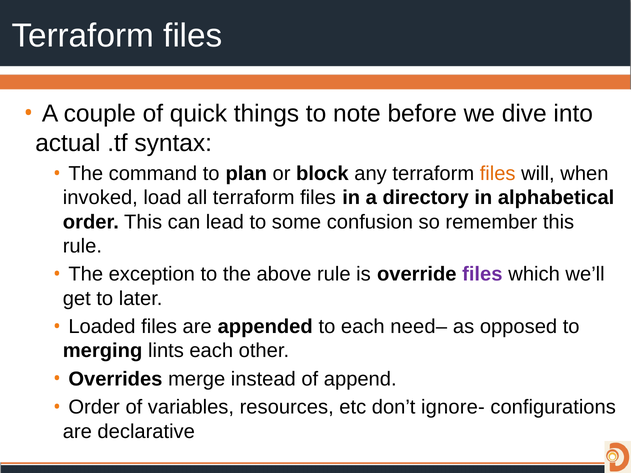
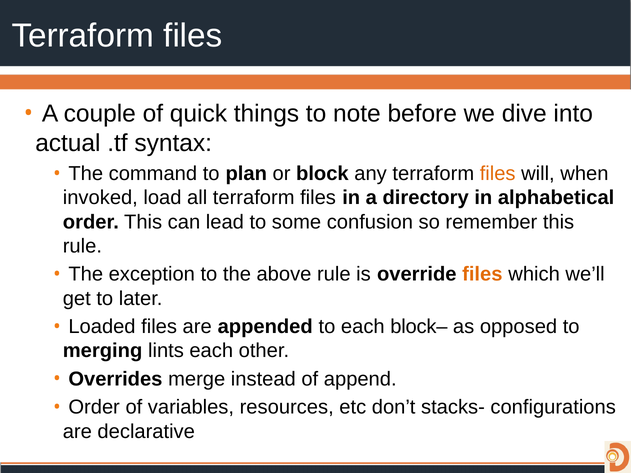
files at (482, 274) colour: purple -> orange
need–: need– -> block–
ignore-: ignore- -> stacks-
